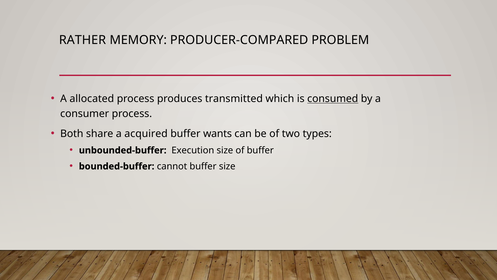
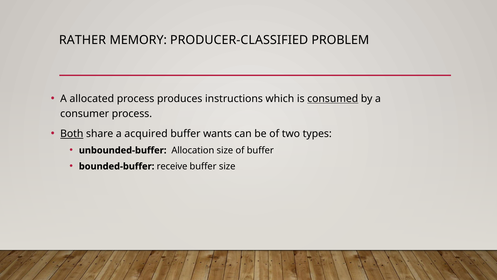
PRODUCER-COMPARED: PRODUCER-COMPARED -> PRODUCER-CLASSIFIED
transmitted: transmitted -> instructions
Both underline: none -> present
Execution: Execution -> Allocation
cannot: cannot -> receive
